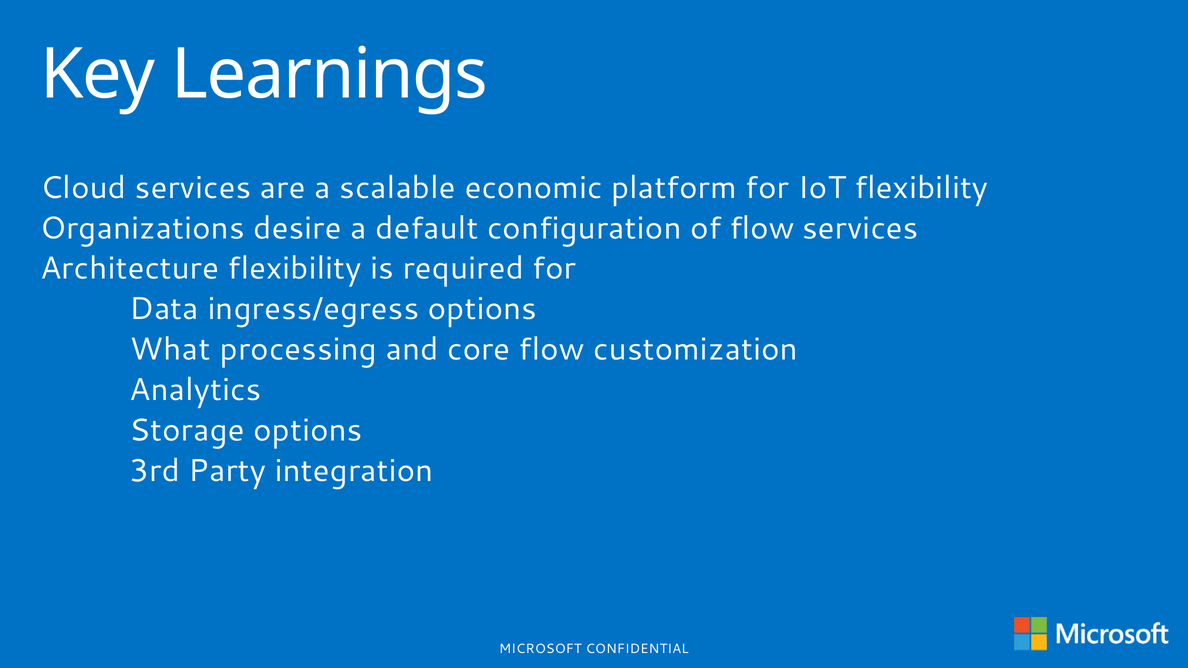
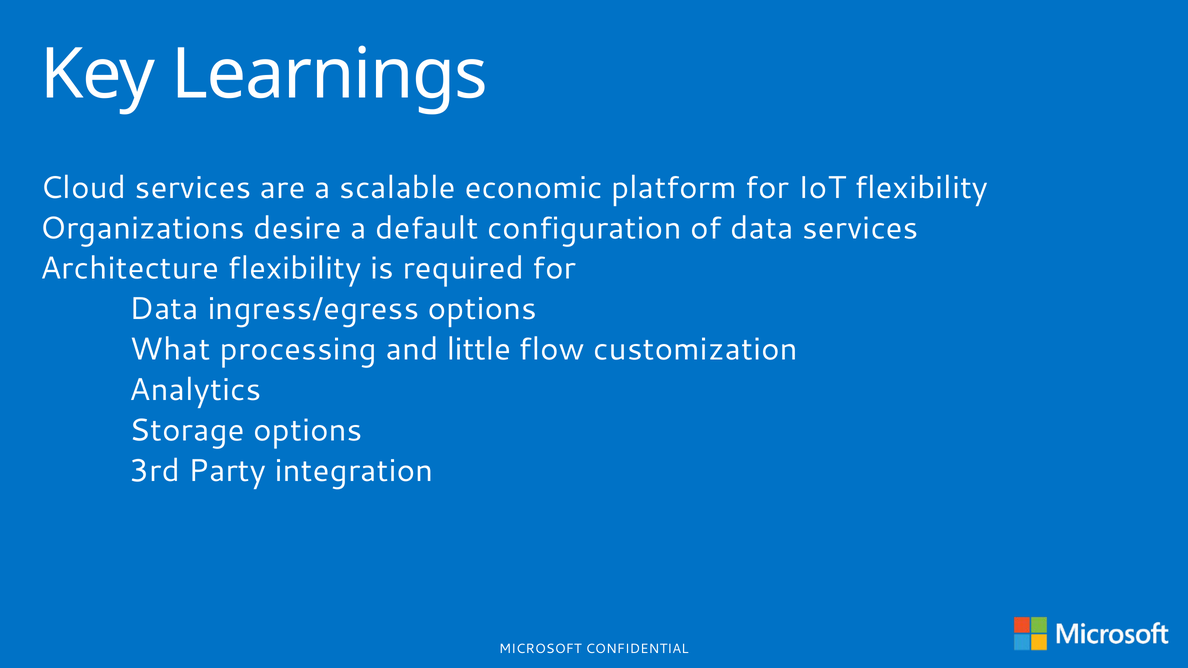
of flow: flow -> data
core: core -> little
